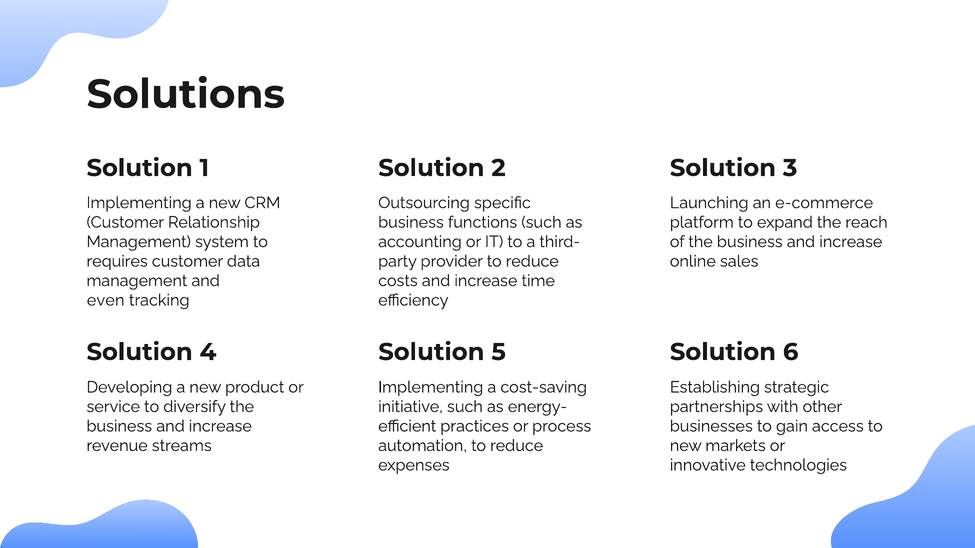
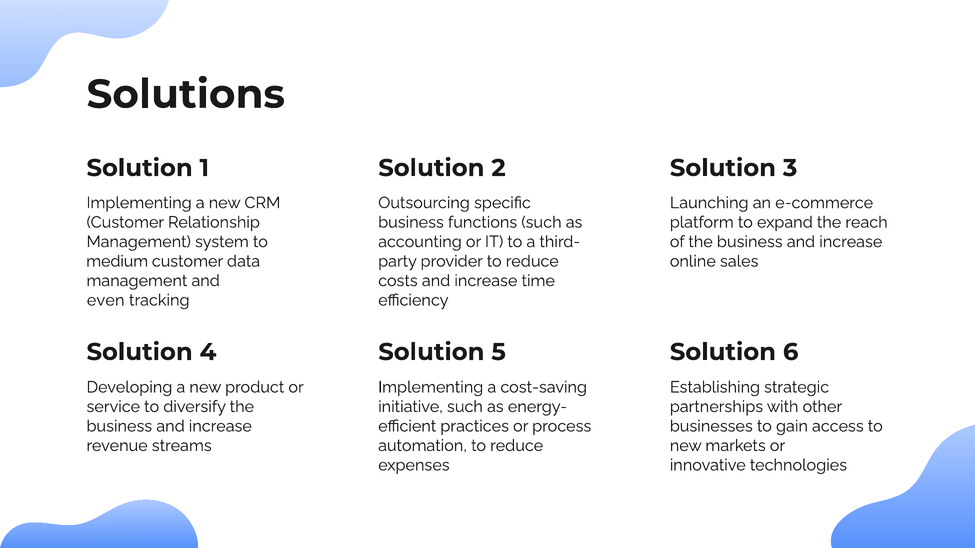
requires: requires -> medium
